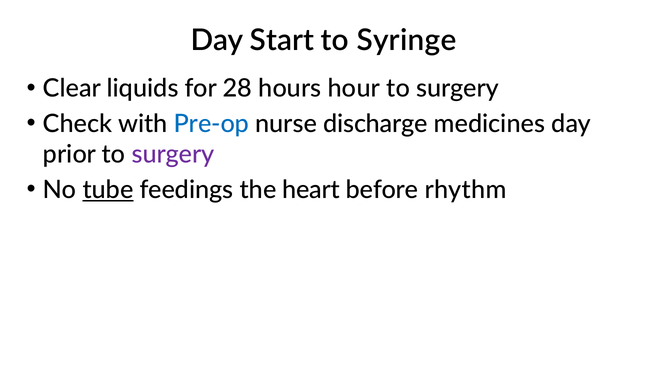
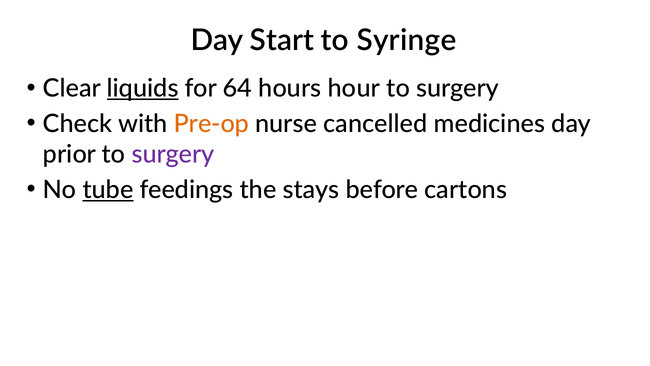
liquids underline: none -> present
28: 28 -> 64
Pre-op colour: blue -> orange
discharge: discharge -> cancelled
heart: heart -> stays
rhythm: rhythm -> cartons
